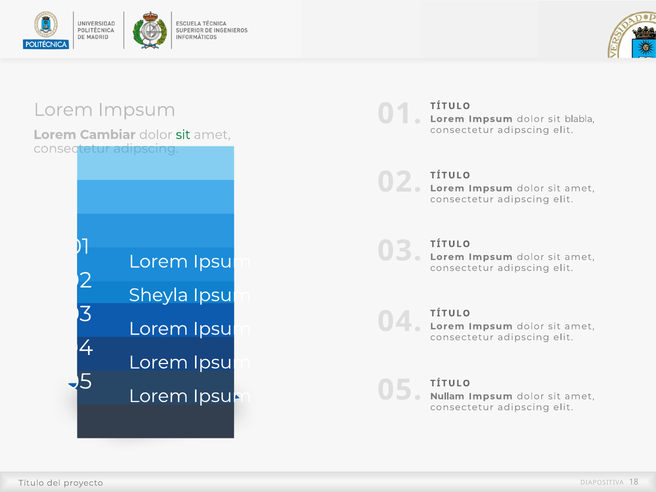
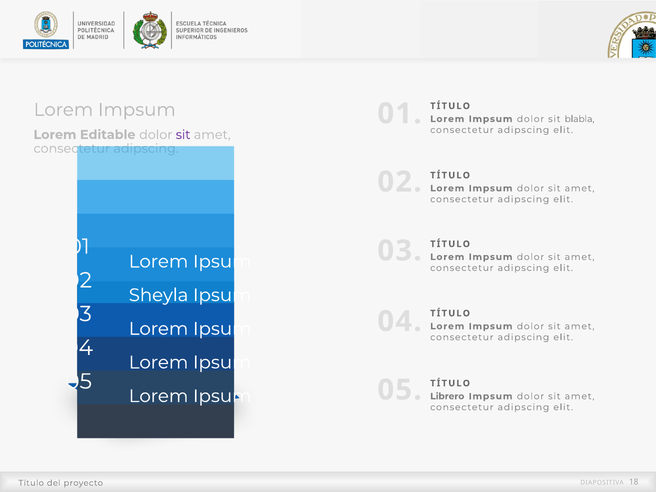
Cambiar: Cambiar -> Editable
sit at (183, 135) colour: green -> purple
Nullam: Nullam -> Librero
